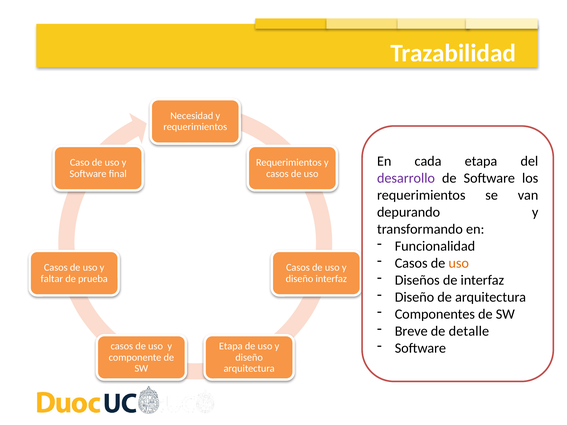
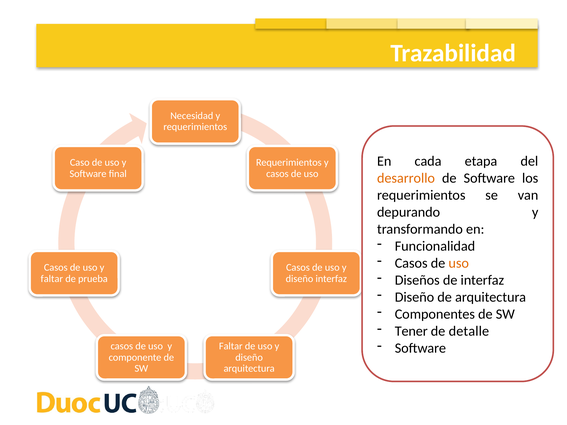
desarrollo colour: purple -> orange
Breve: Breve -> Tener
Etapa at (231, 346): Etapa -> Faltar
